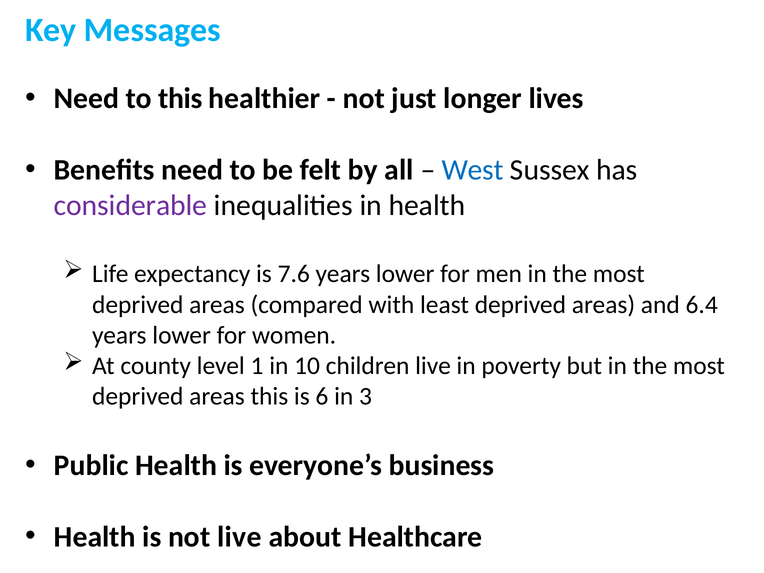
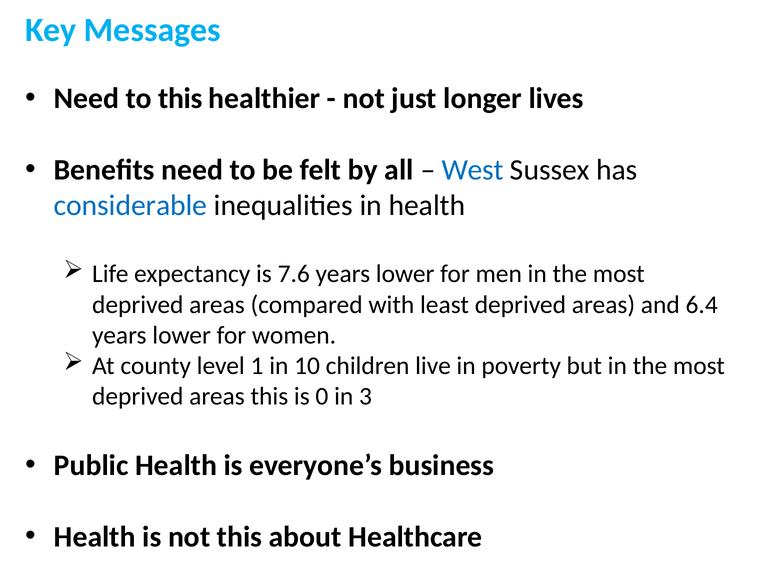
considerable colour: purple -> blue
6: 6 -> 0
not live: live -> this
